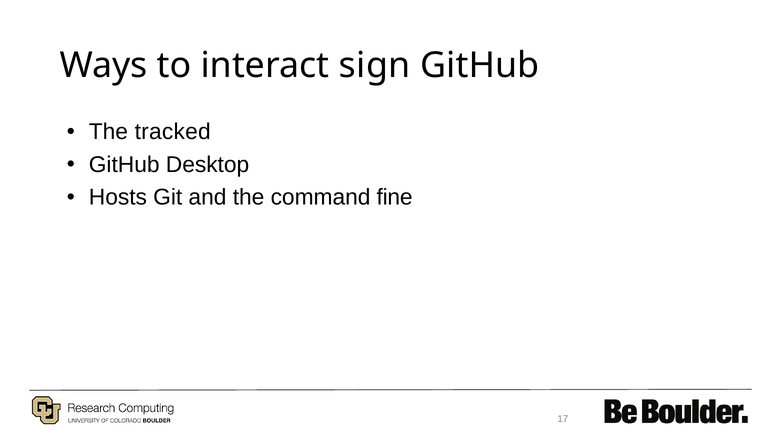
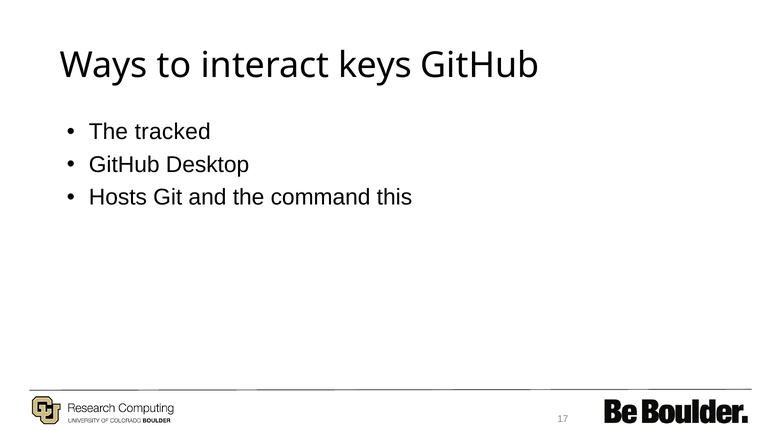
sign: sign -> keys
fine: fine -> this
